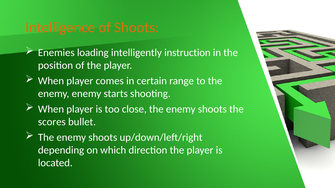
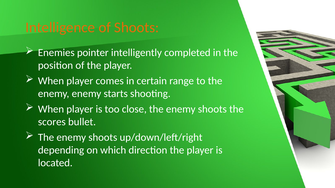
loading: loading -> pointer
instruction: instruction -> completed
